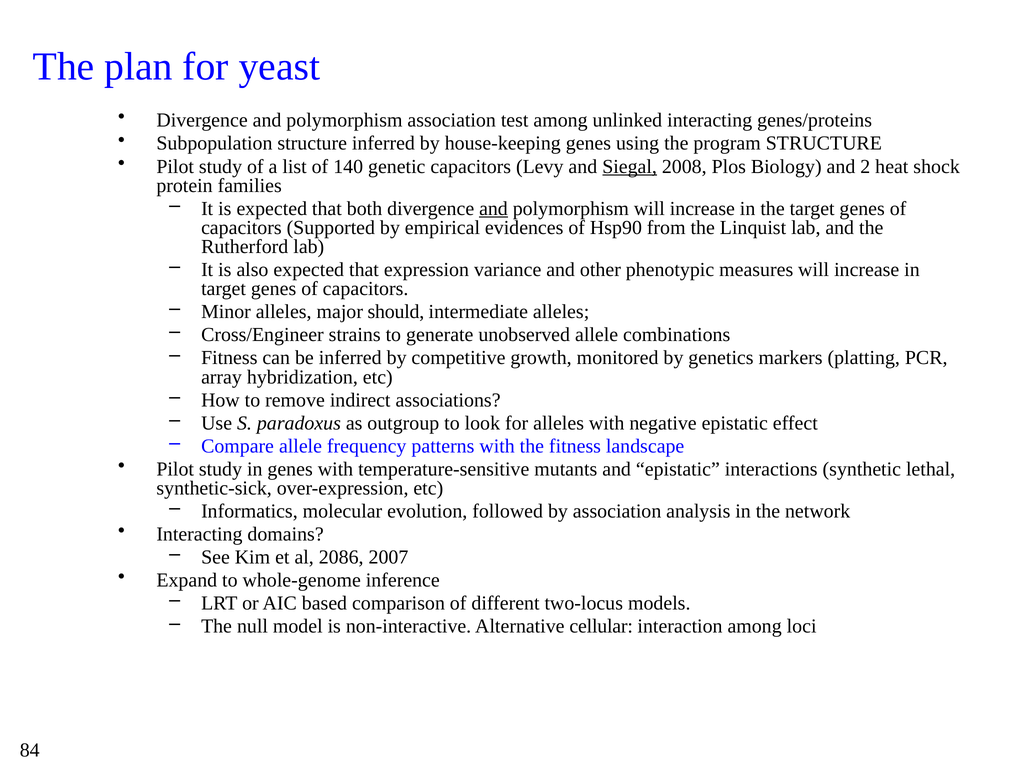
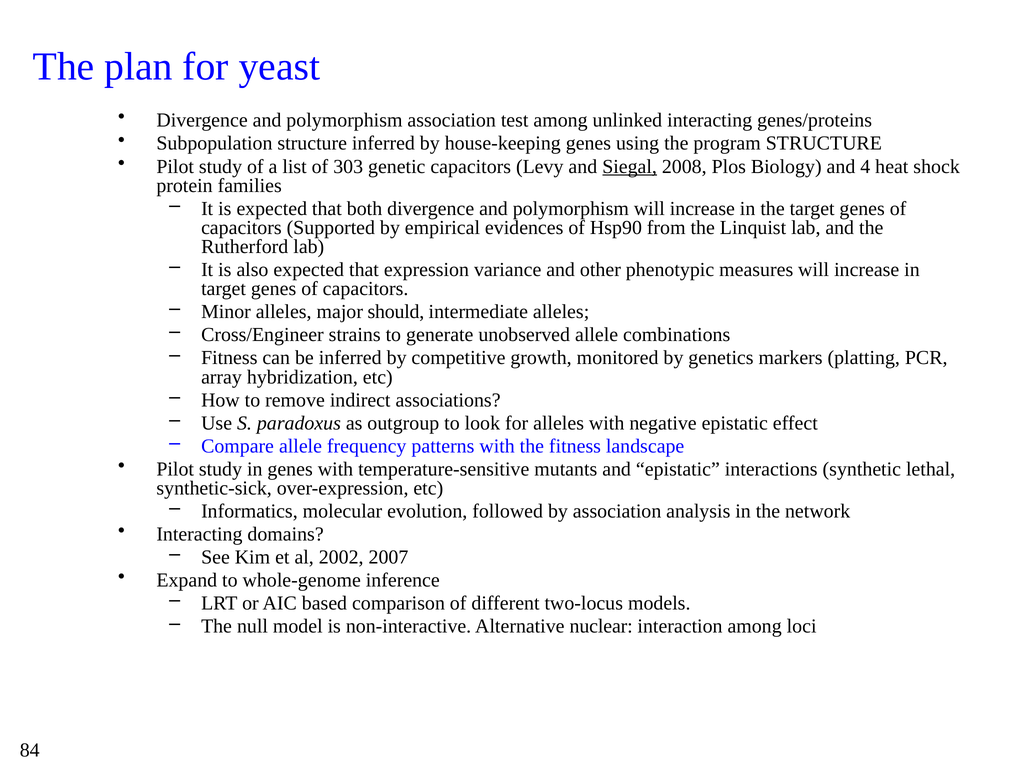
140: 140 -> 303
2: 2 -> 4
and at (493, 209) underline: present -> none
2086: 2086 -> 2002
cellular: cellular -> nuclear
